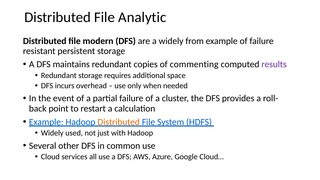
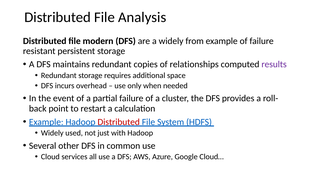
Analytic: Analytic -> Analysis
commenting: commenting -> relationships
Distributed at (119, 122) colour: orange -> red
